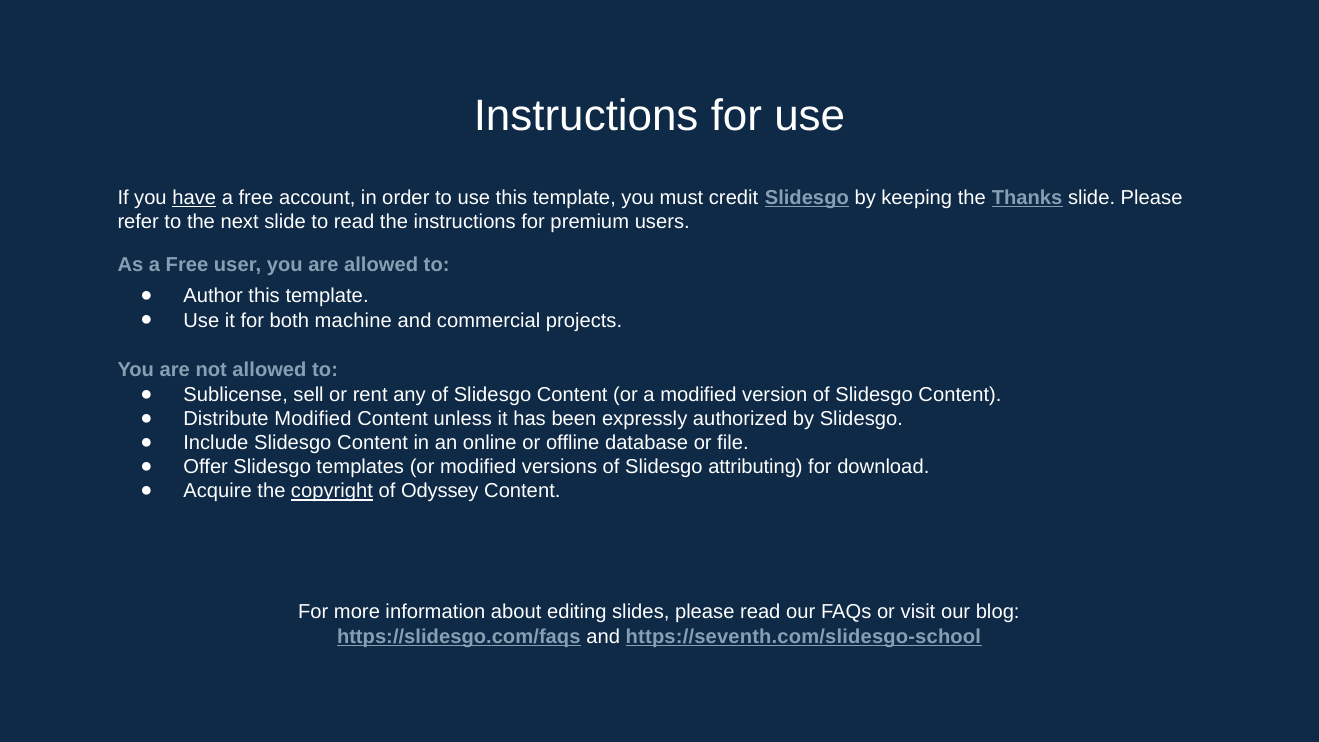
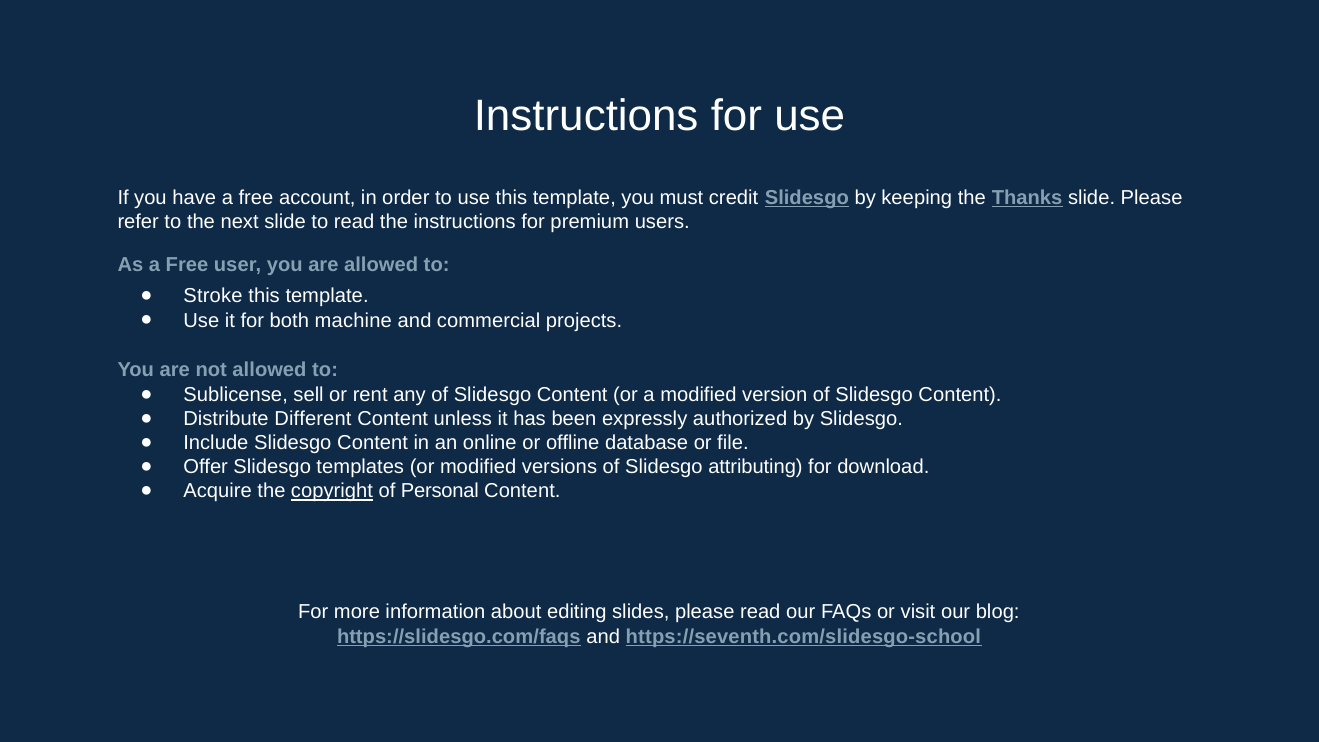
have underline: present -> none
Author: Author -> Stroke
Distribute Modified: Modified -> Different
Odyssey: Odyssey -> Personal
